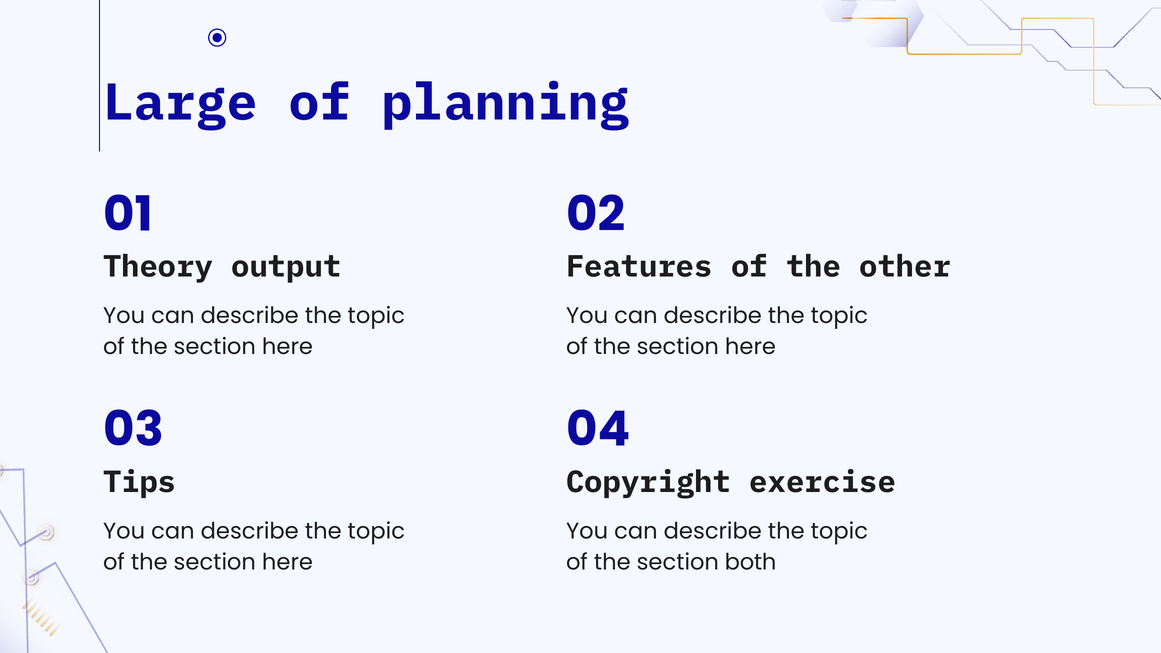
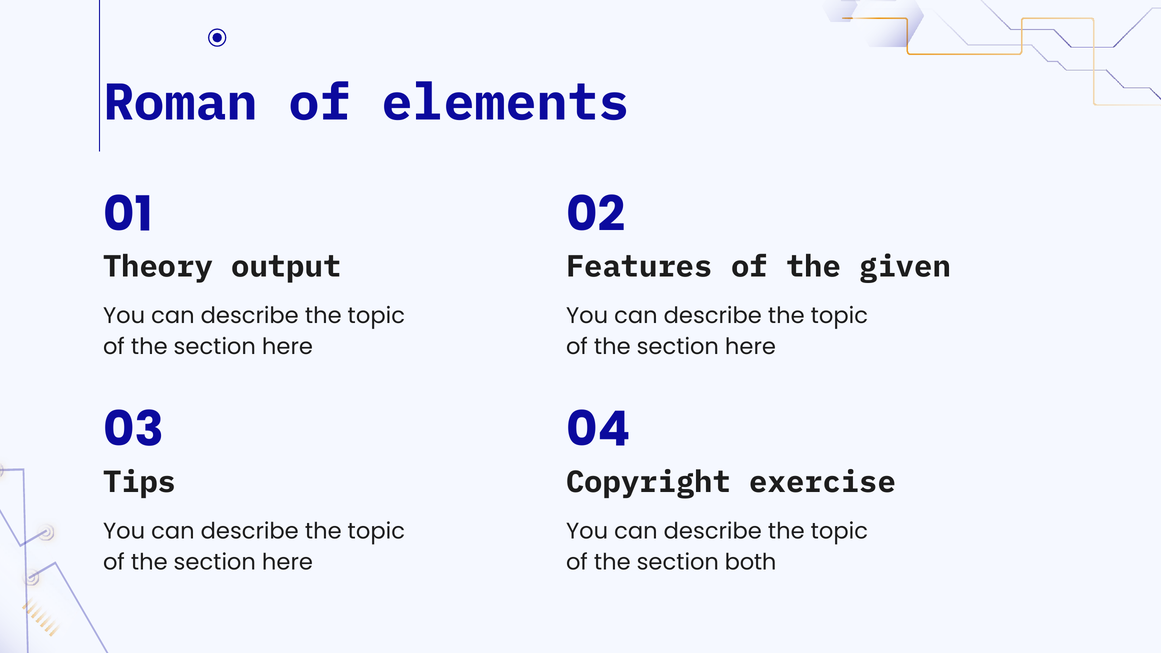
Large: Large -> Roman
planning: planning -> elements
other: other -> given
